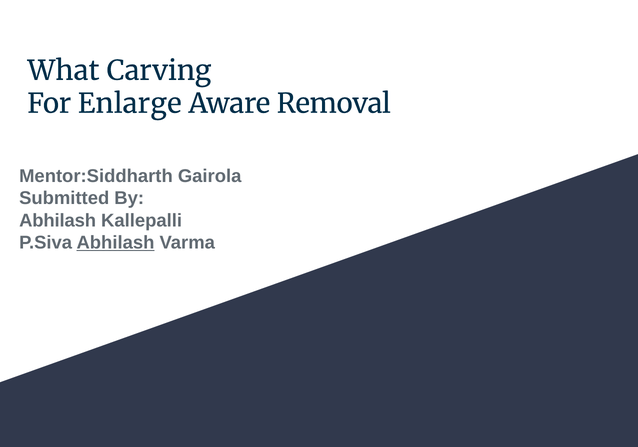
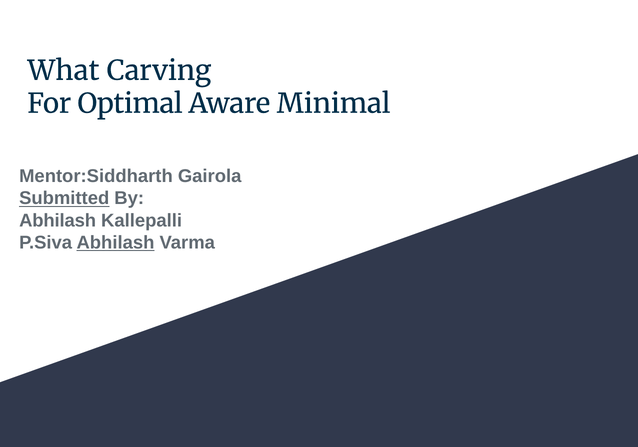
Enlarge: Enlarge -> Optimal
Removal: Removal -> Minimal
Submitted underline: none -> present
